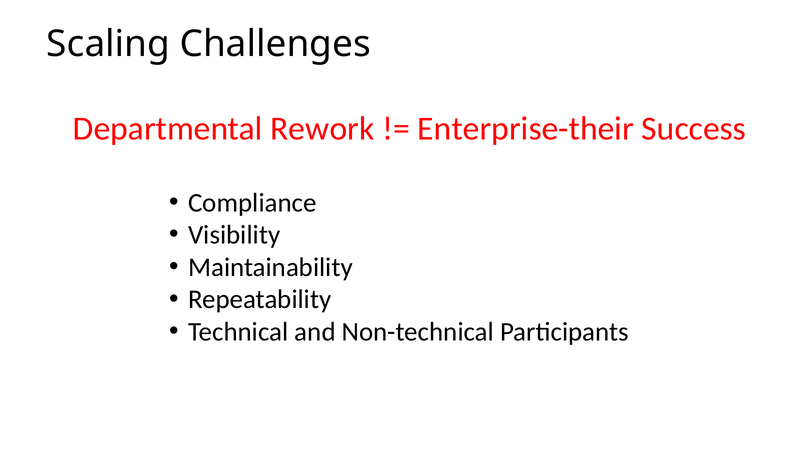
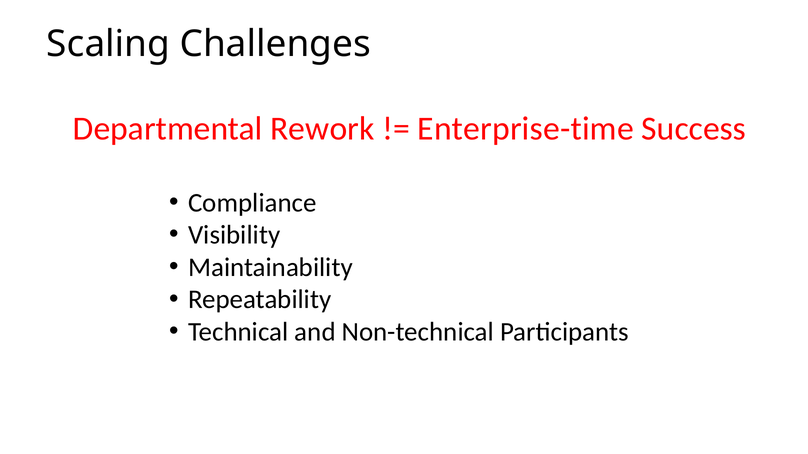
Enterprise-their: Enterprise-their -> Enterprise-time
